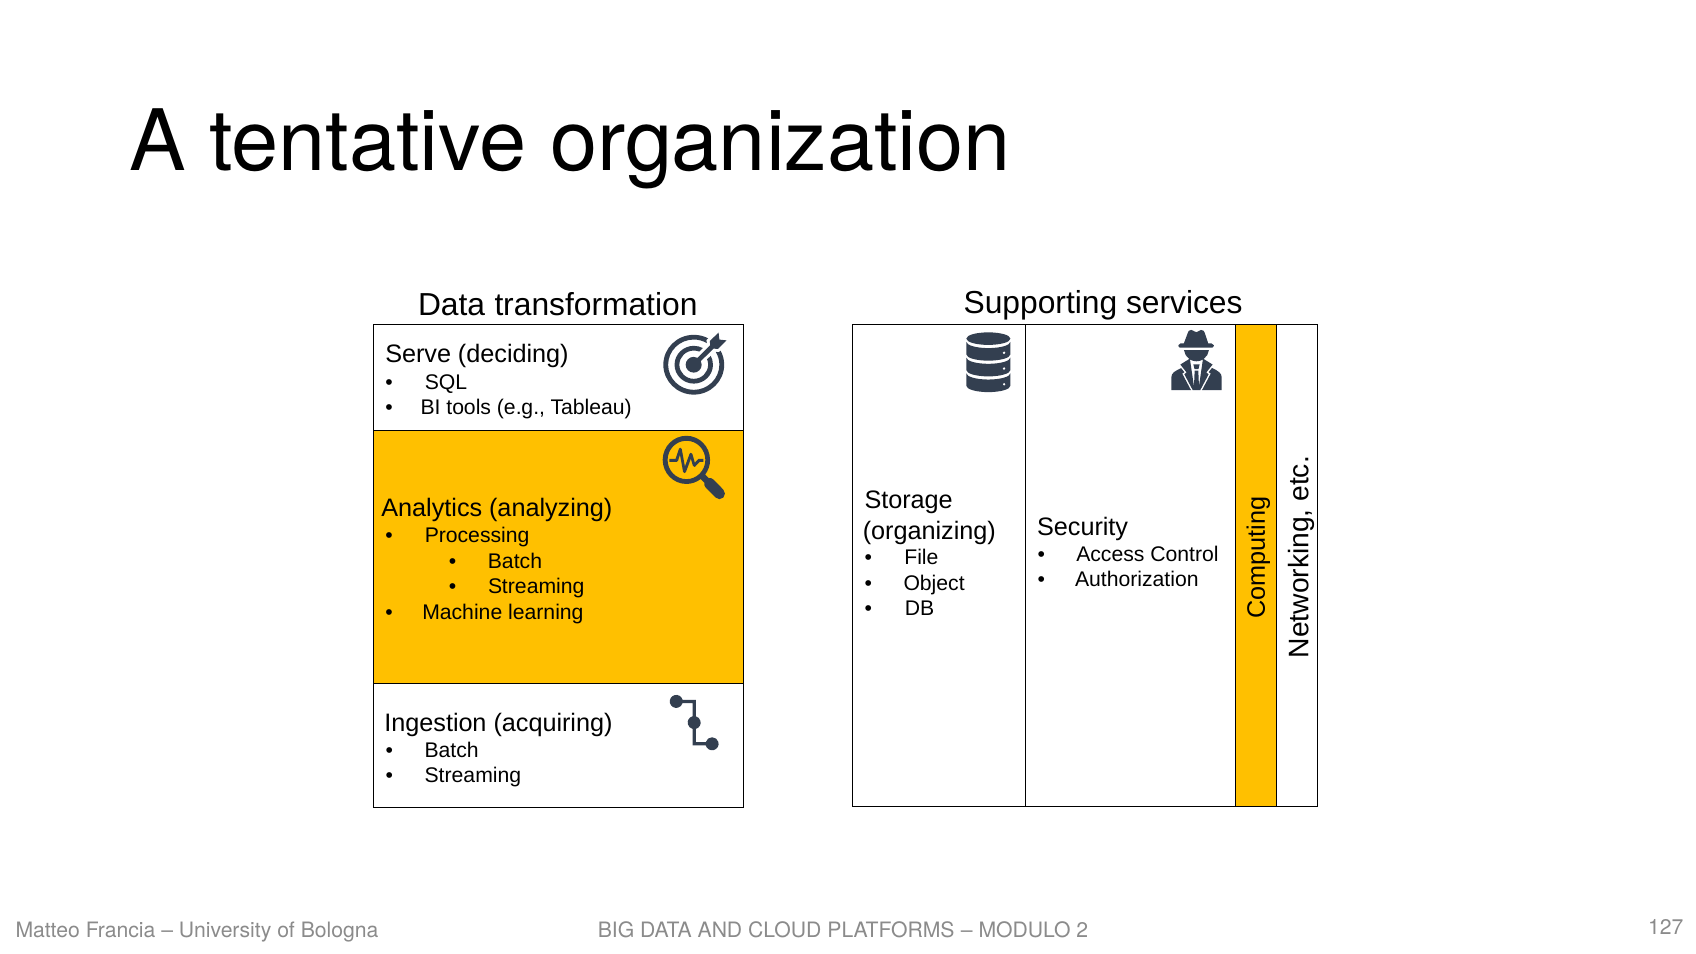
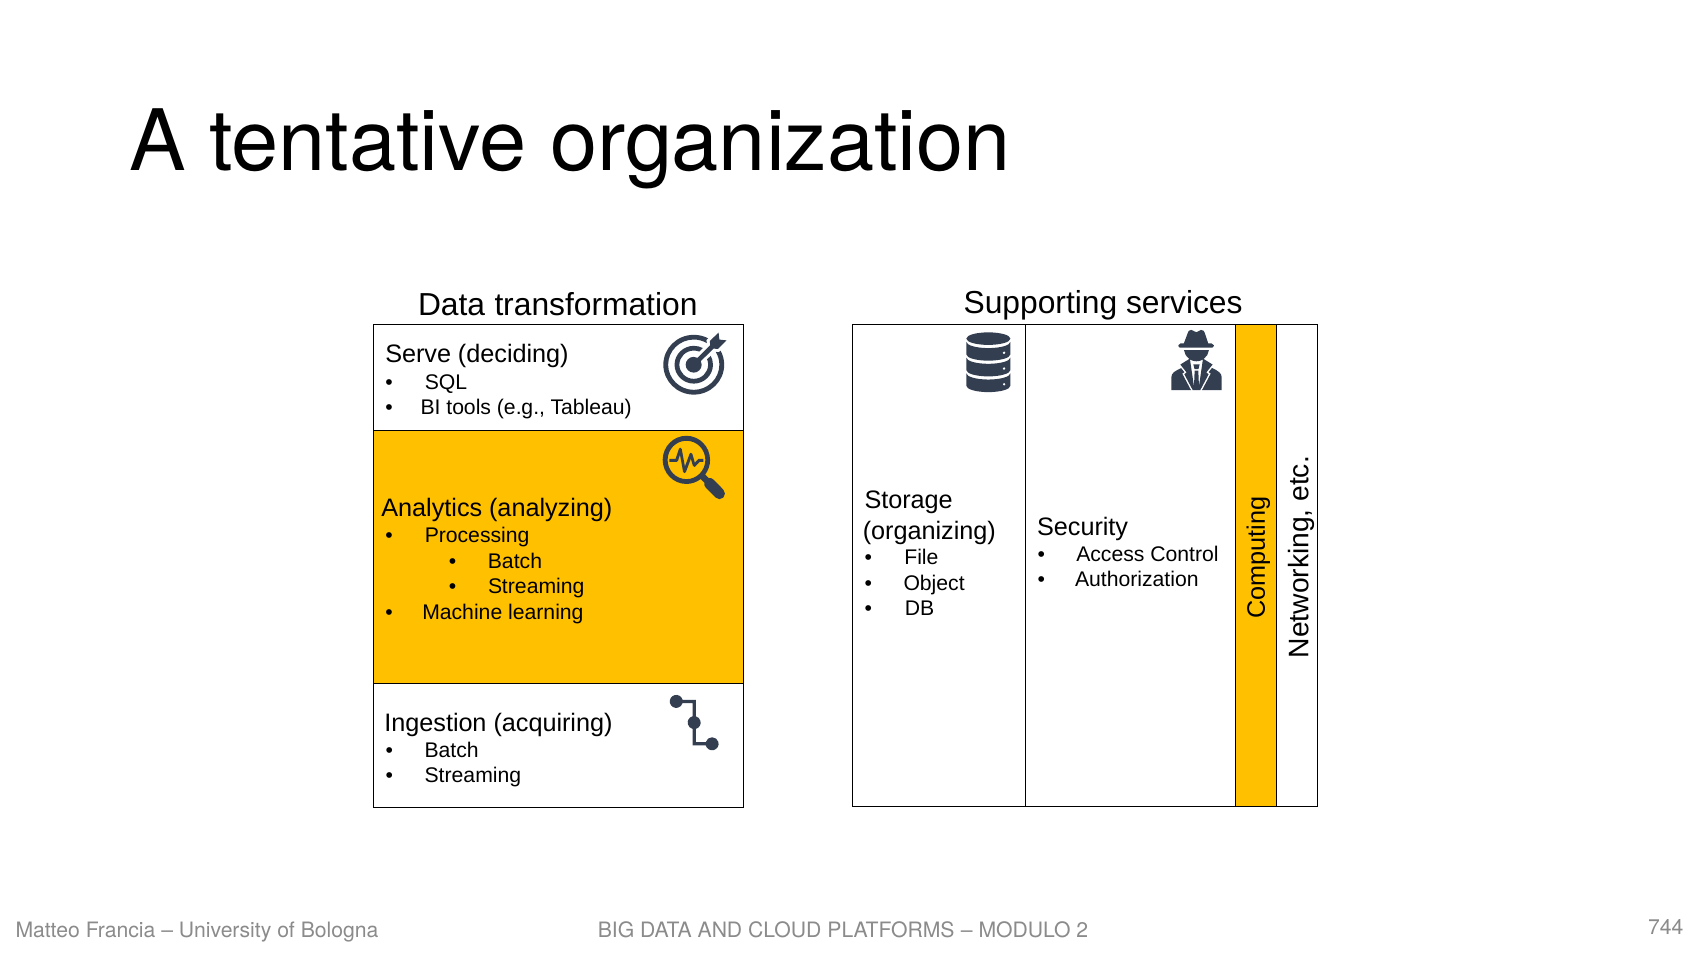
127: 127 -> 744
